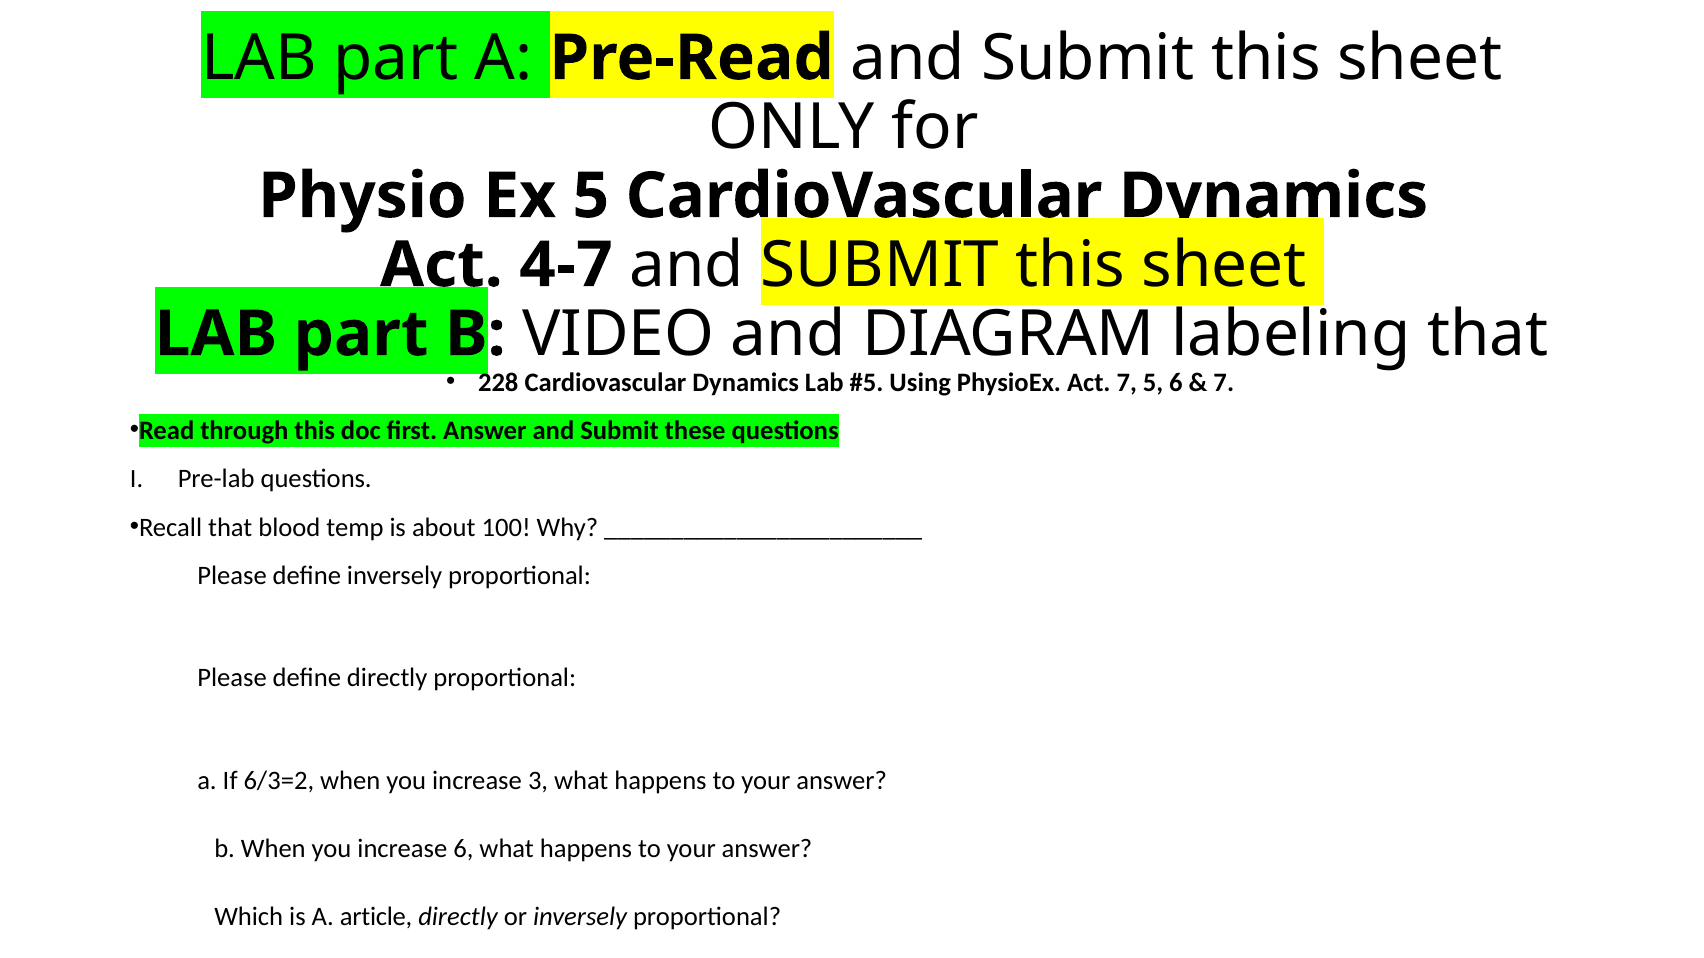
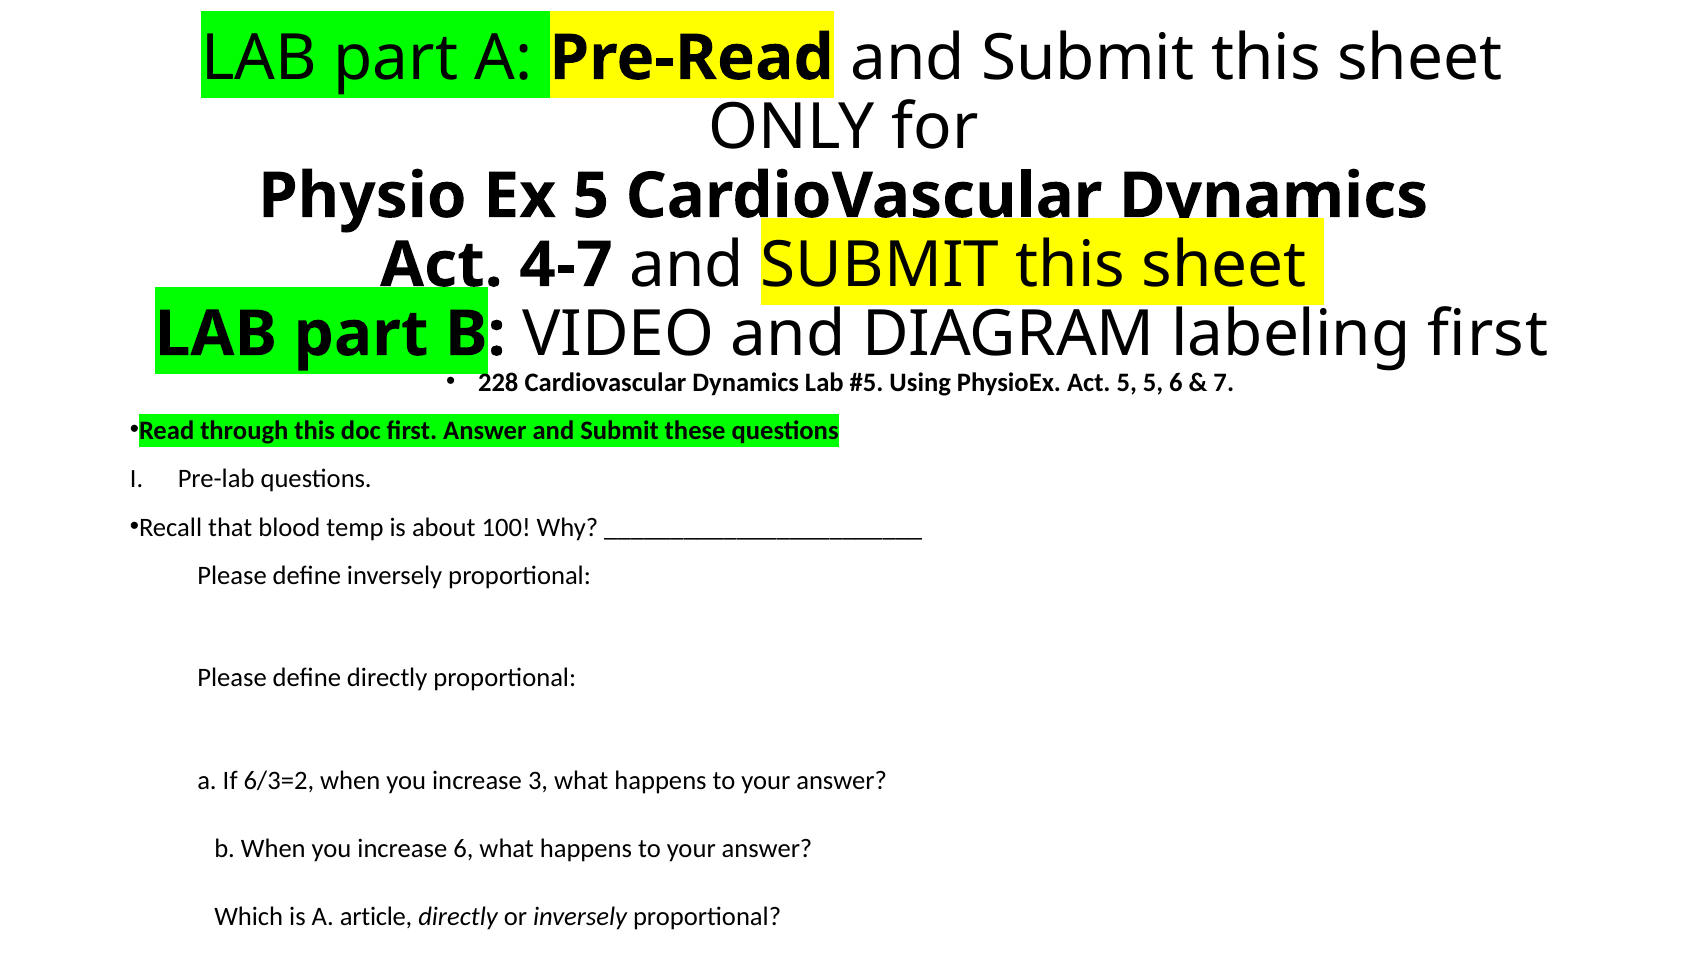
labeling that: that -> first
Act 7: 7 -> 5
